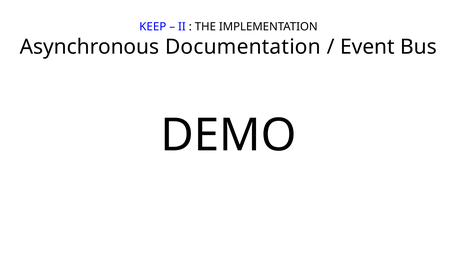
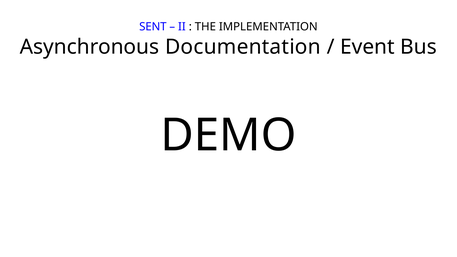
KEEP: KEEP -> SENT
